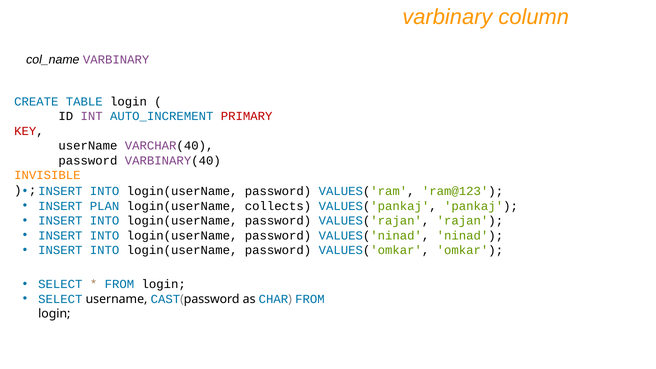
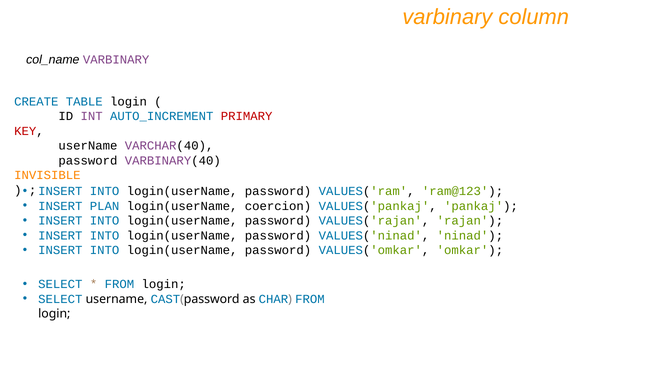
collects: collects -> coercion
